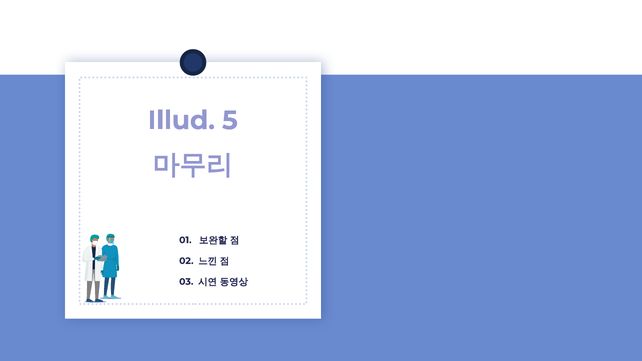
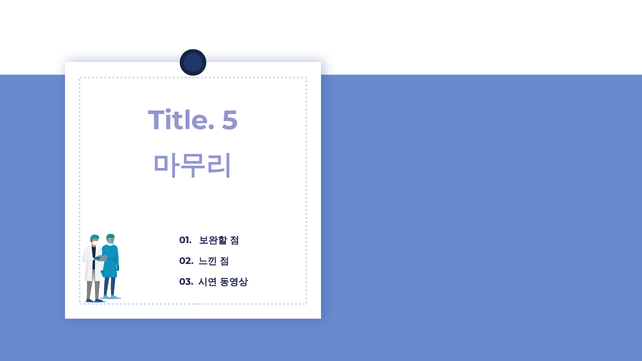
Illud: Illud -> Title
